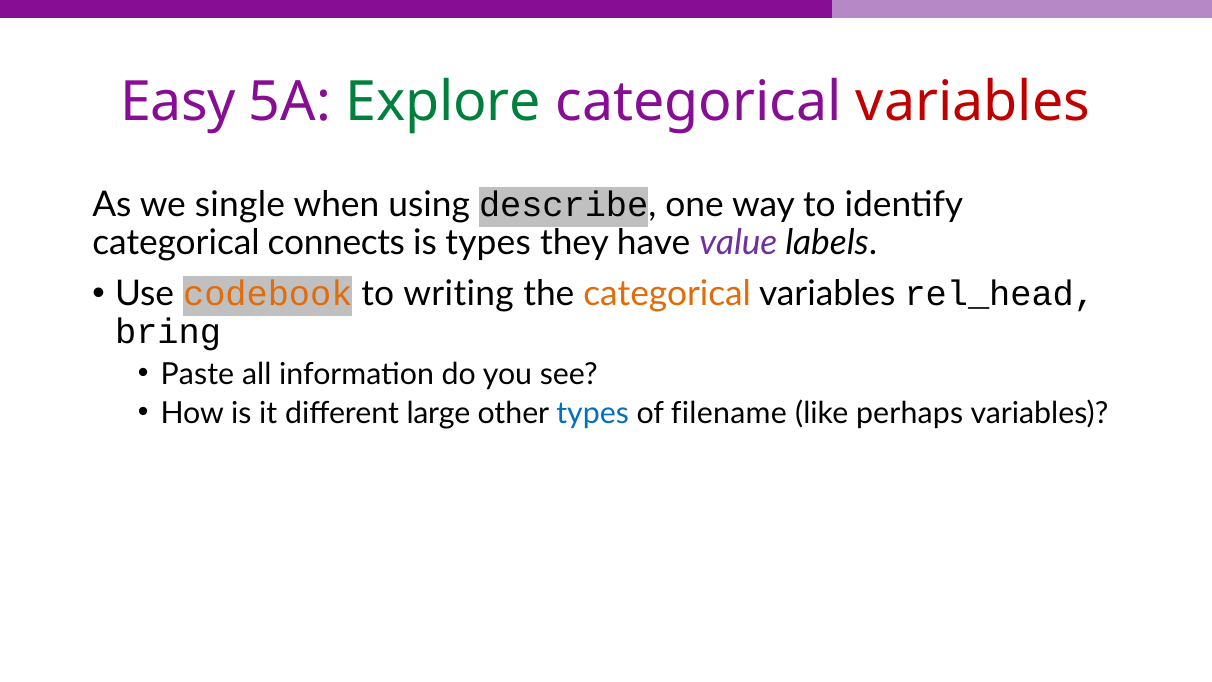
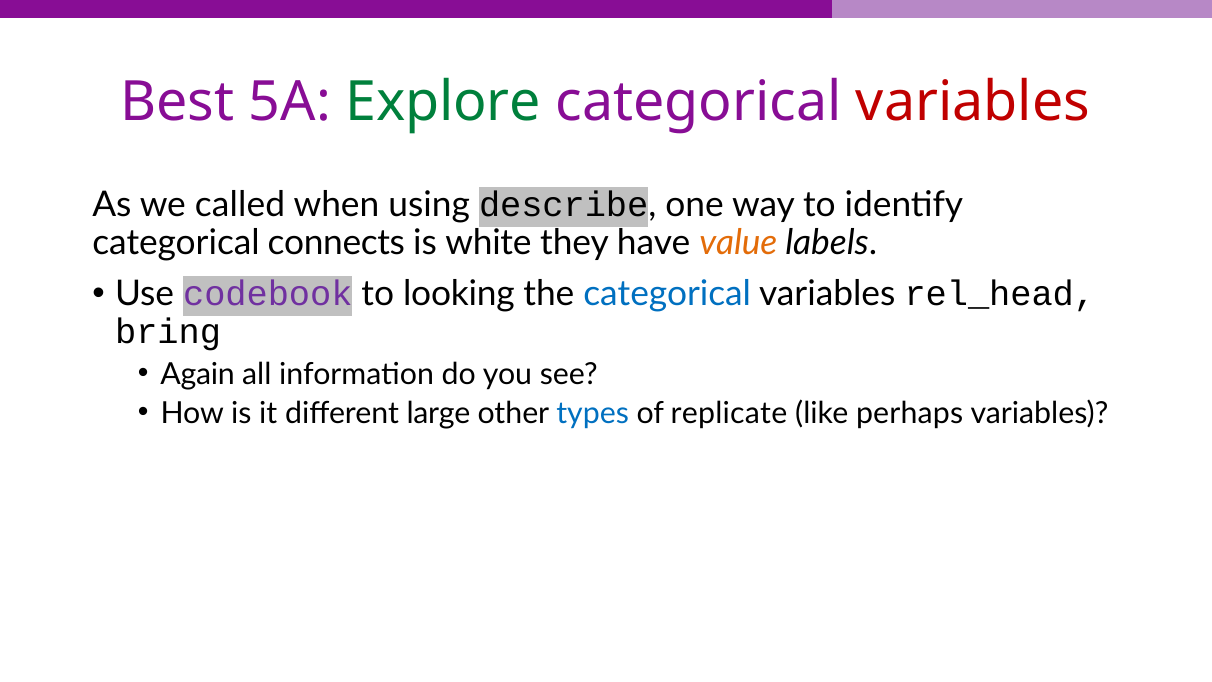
Easy: Easy -> Best
single: single -> called
is types: types -> white
value colour: purple -> orange
codebook colour: orange -> purple
writing: writing -> looking
categorical at (667, 294) colour: orange -> blue
Paste: Paste -> Again
filename: filename -> replicate
